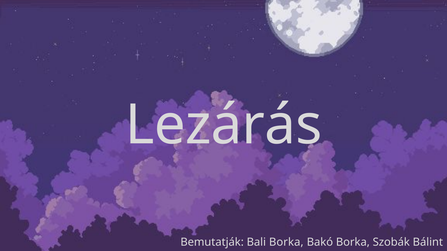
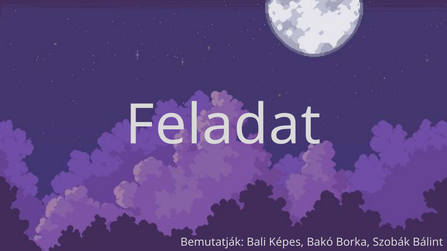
Lezárás: Lezárás -> Feladat
Bali Borka: Borka -> Képes
